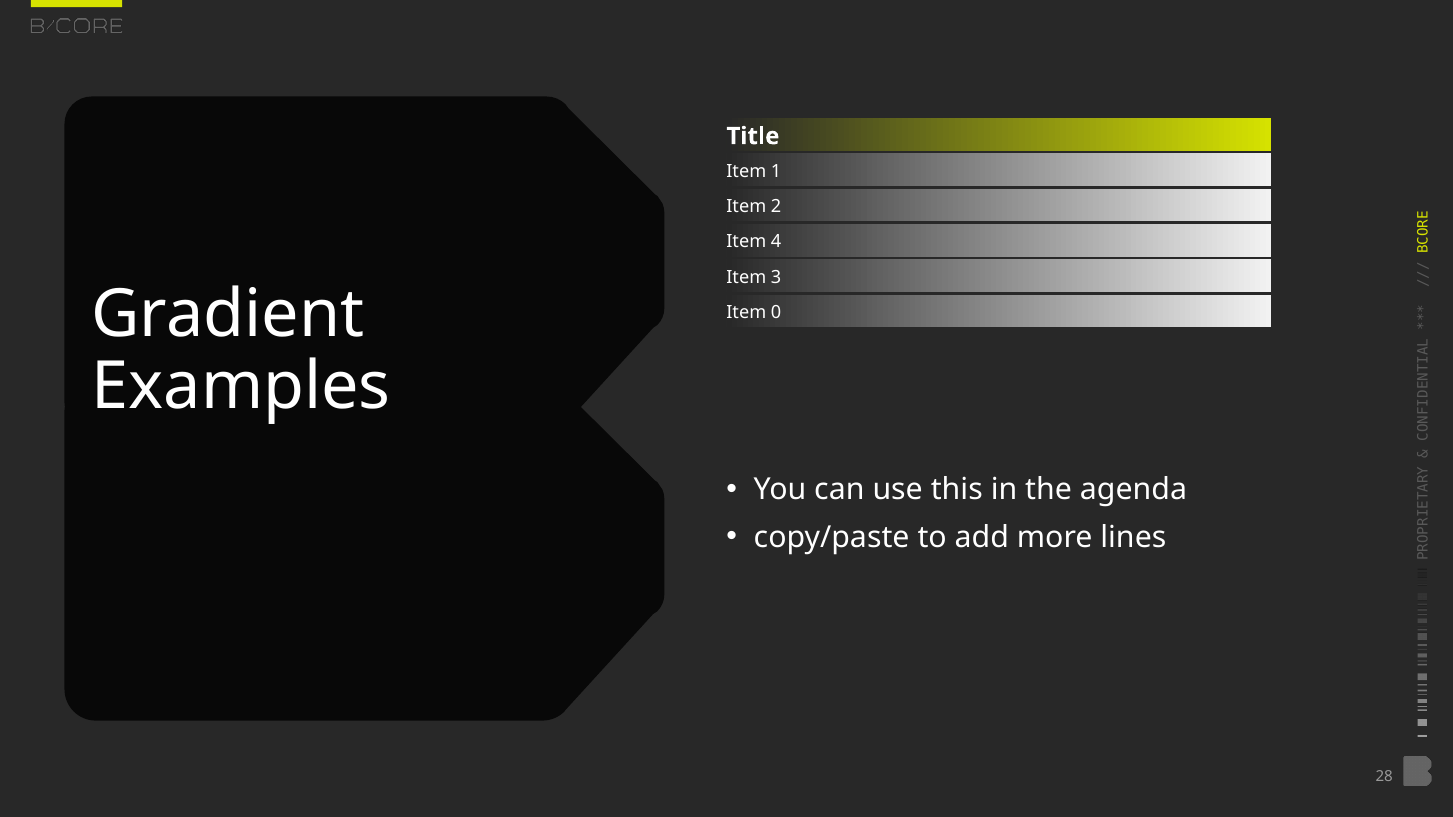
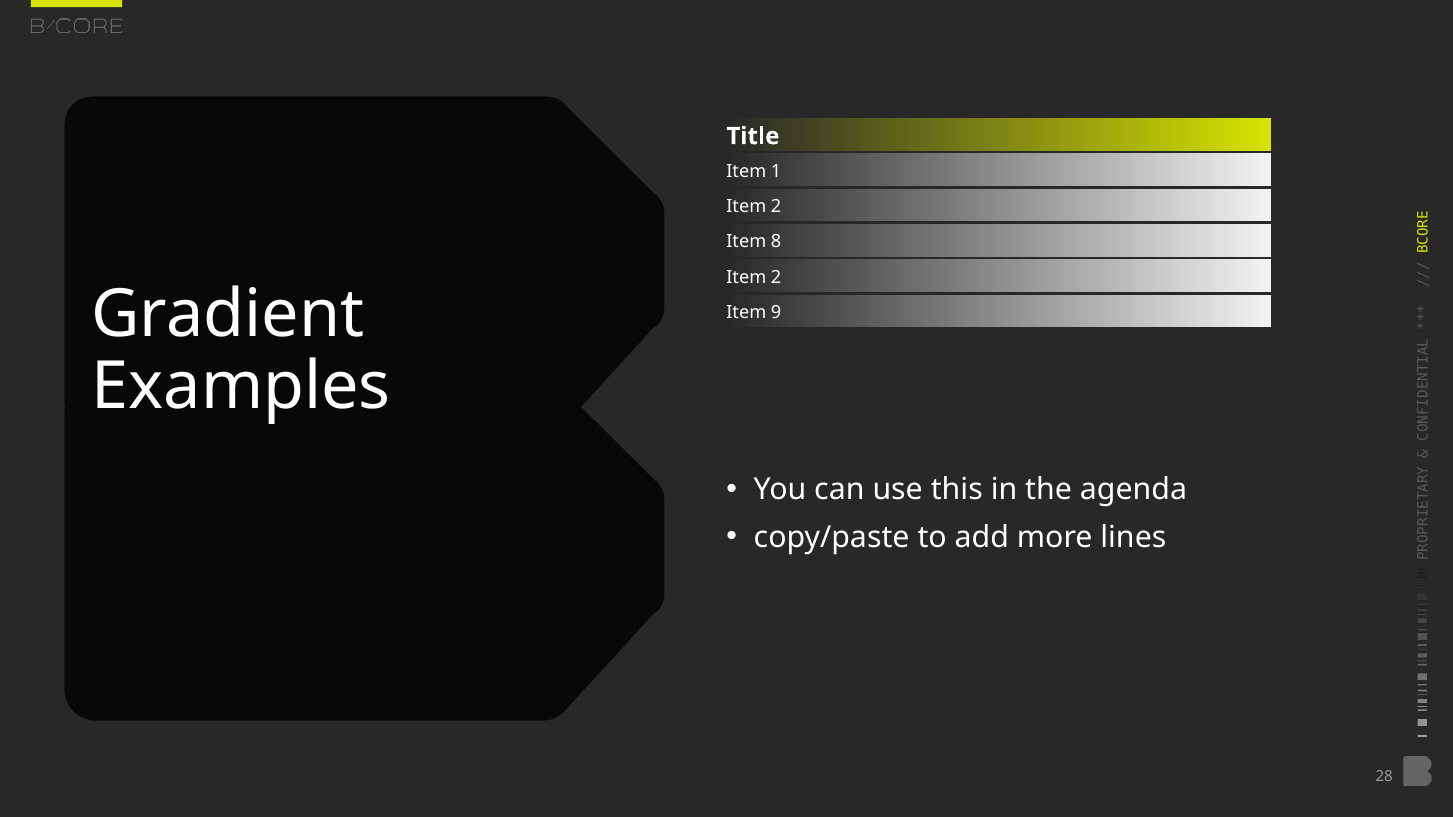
4: 4 -> 8
3 at (776, 277): 3 -> 2
0: 0 -> 9
